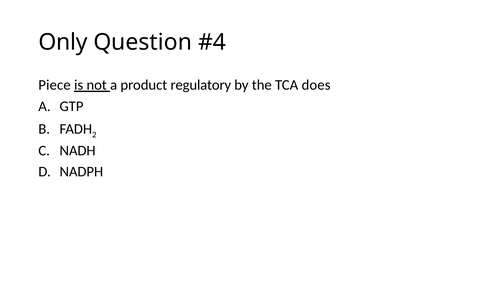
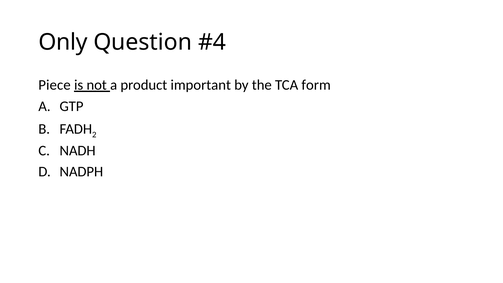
regulatory: regulatory -> important
does: does -> form
